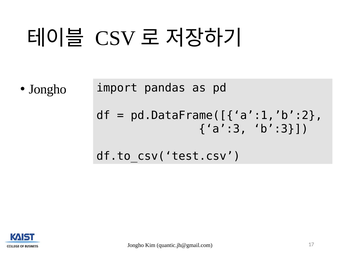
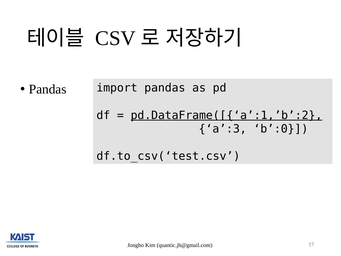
Jongho at (48, 89): Jongho -> Pandas
pd.DataFrame([{‘a’:1,’b’:2 underline: none -> present
b’:3: b’:3 -> b’:0
